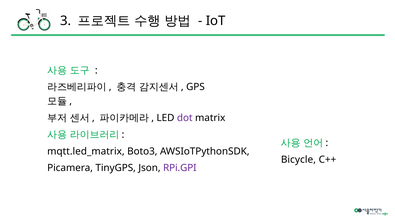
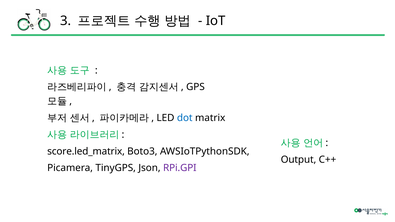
dot colour: purple -> blue
mqtt.led_matrix: mqtt.led_matrix -> score.led_matrix
Bicycle: Bicycle -> Output
